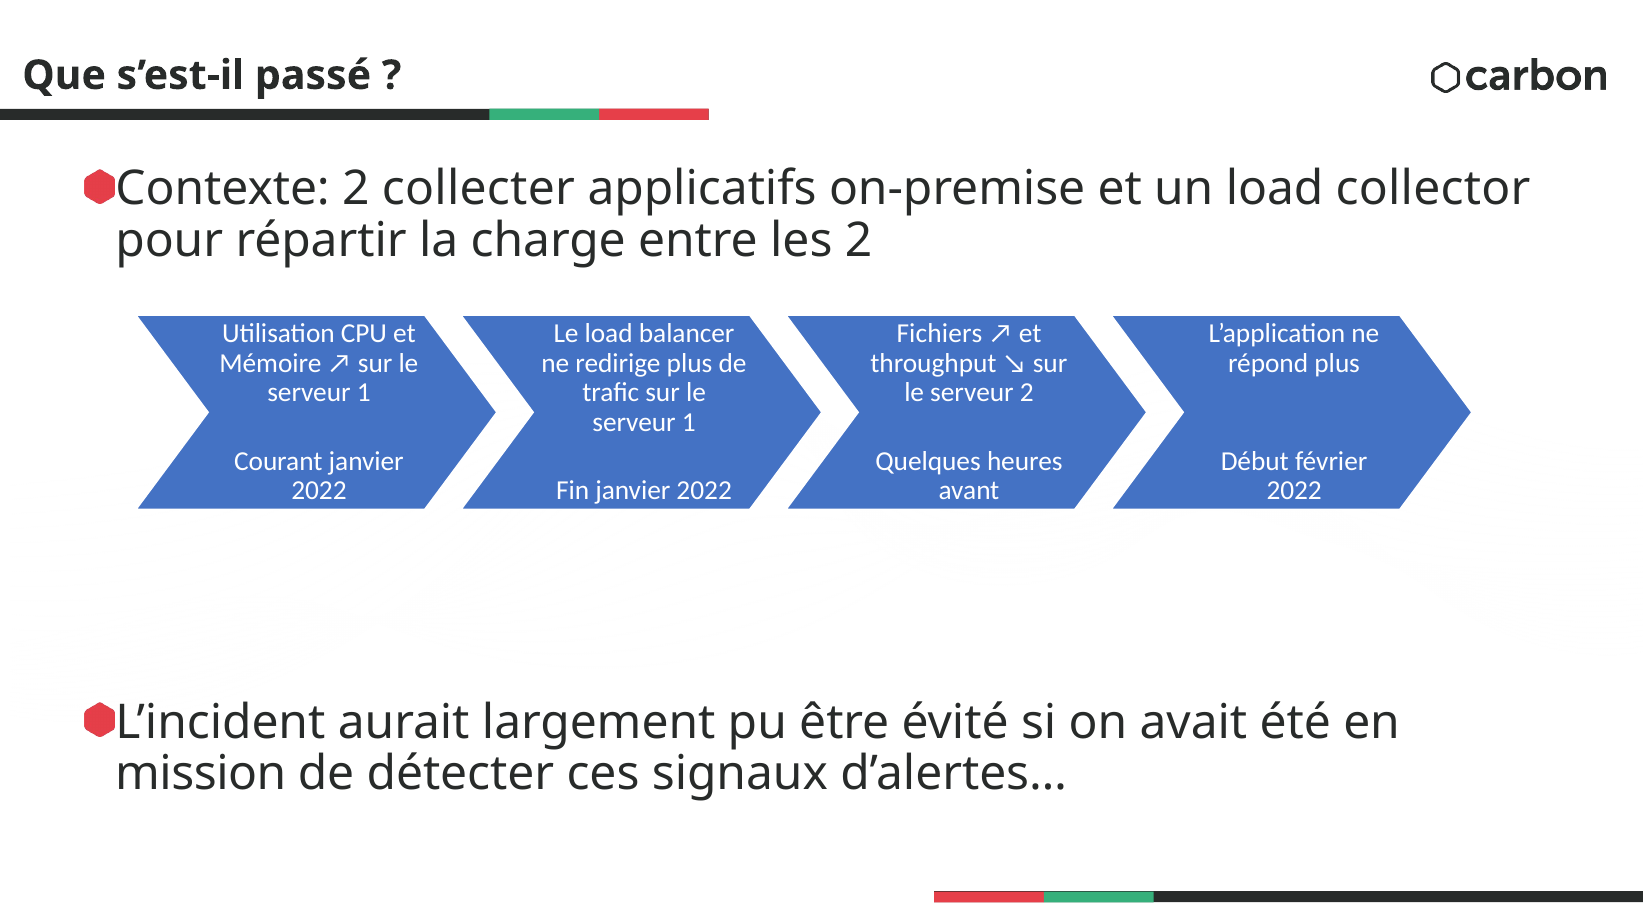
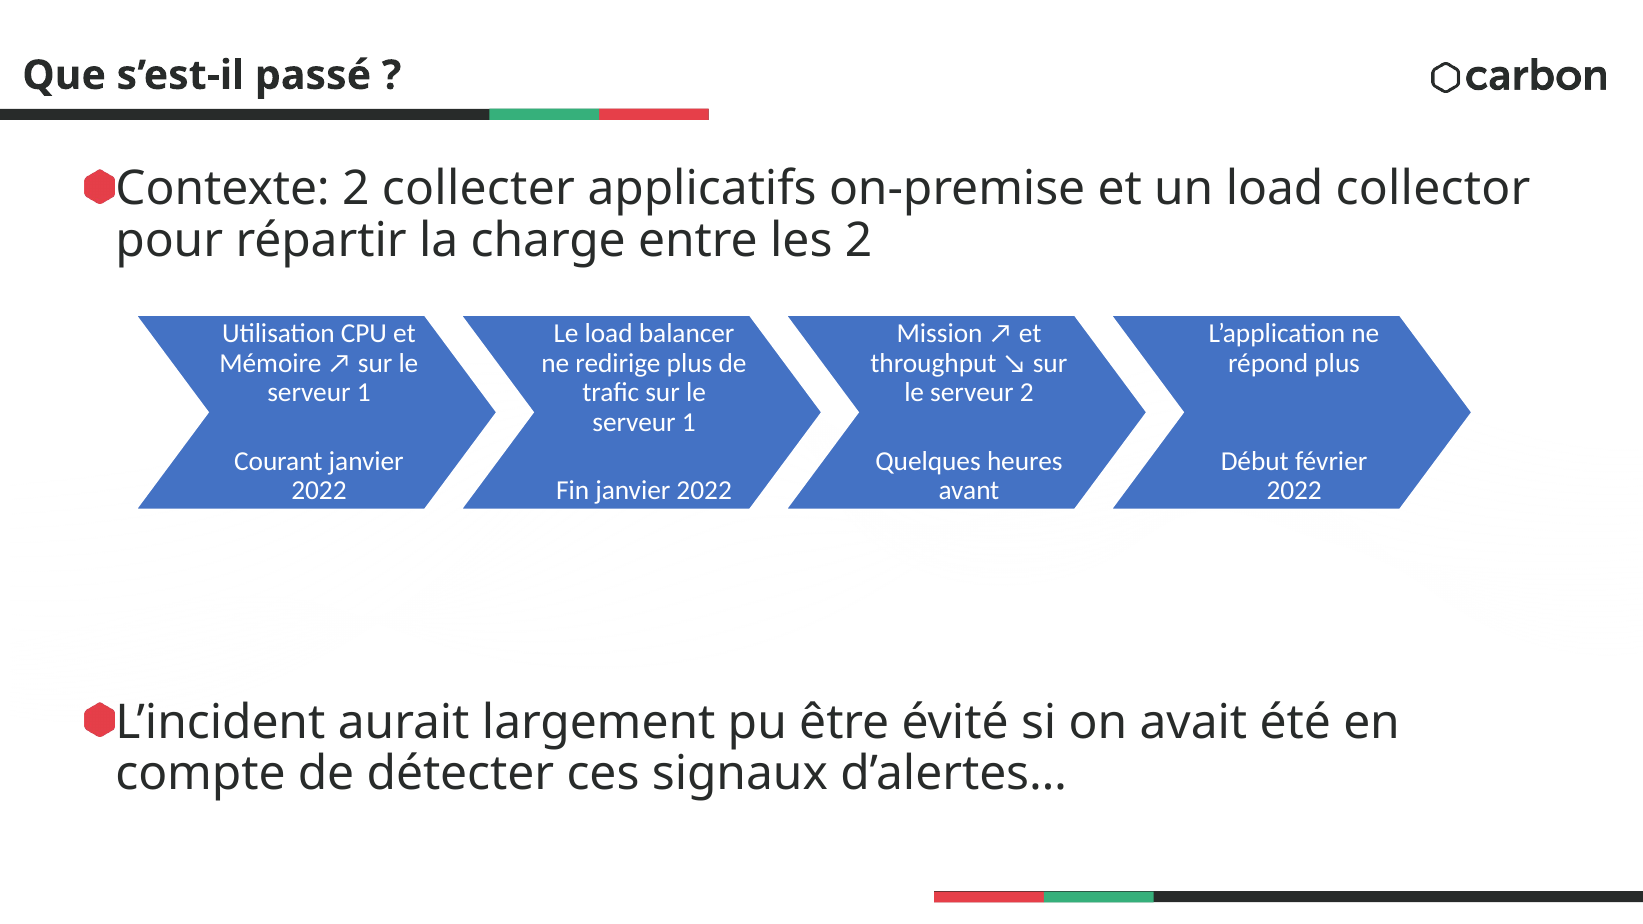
Fichiers: Fichiers -> Mission
mission: mission -> compte
